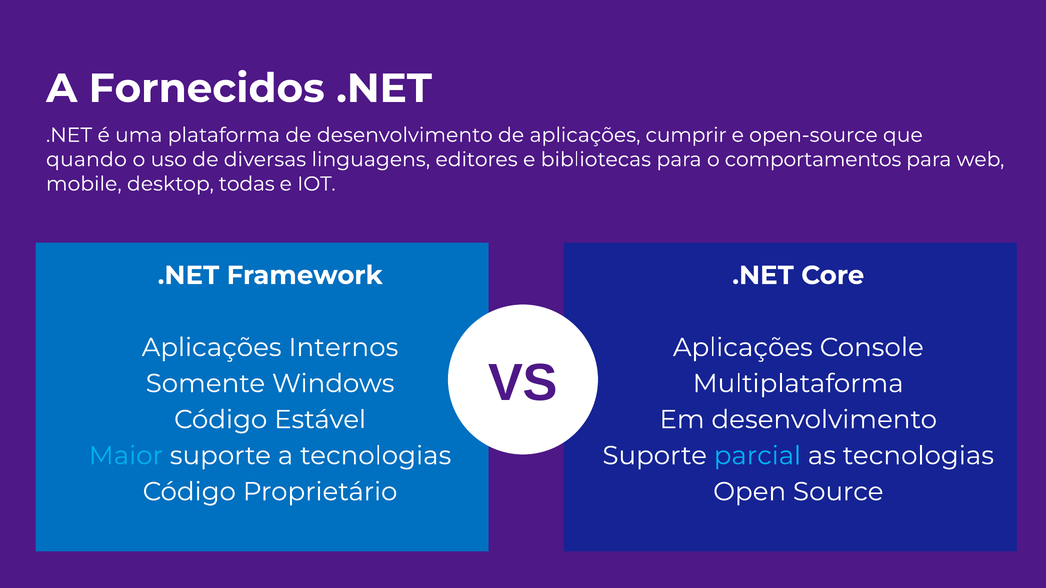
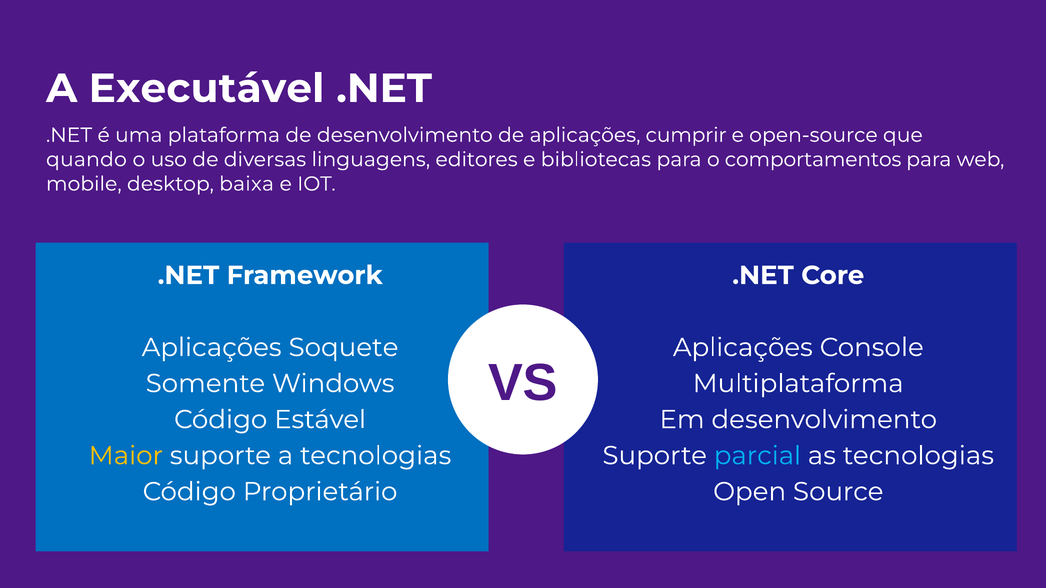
Fornecidos: Fornecidos -> Executável
todas: todas -> baixa
Internos: Internos -> Soquete
Maior colour: light blue -> yellow
